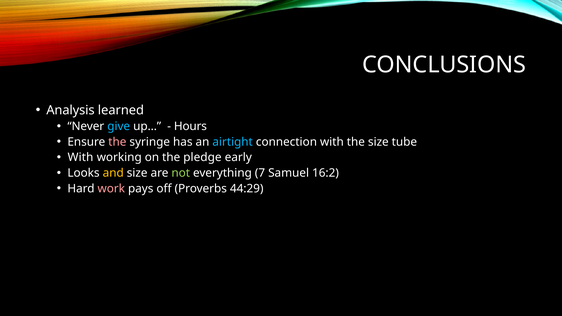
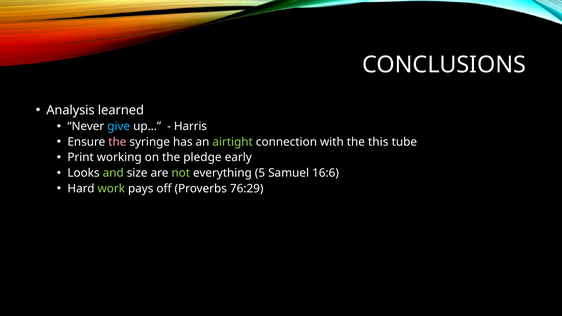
Hours: Hours -> Harris
airtight colour: light blue -> light green
the size: size -> this
With at (81, 157): With -> Print
and colour: yellow -> light green
7: 7 -> 5
16:2: 16:2 -> 16:6
work colour: pink -> light green
44:29: 44:29 -> 76:29
